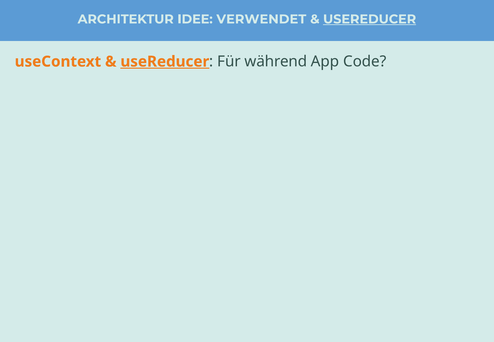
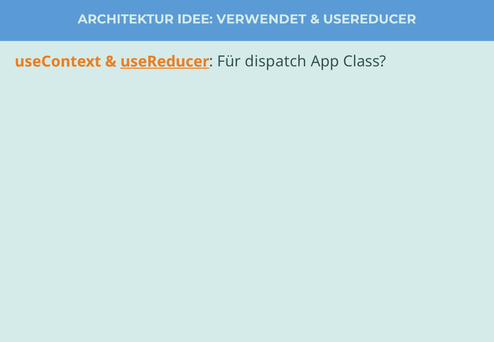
USEREDUCER at (370, 19) underline: present -> none
während: während -> dispatch
Code: Code -> Class
